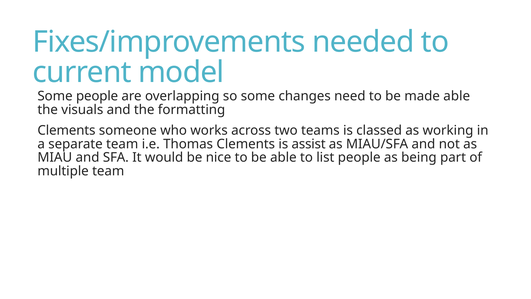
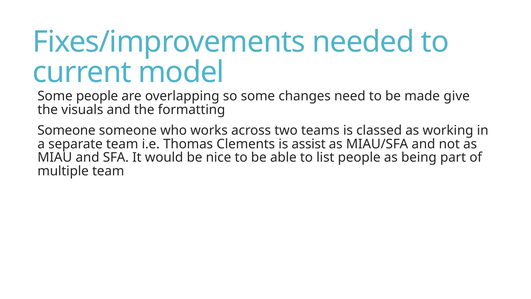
made able: able -> give
Clements at (66, 130): Clements -> Someone
